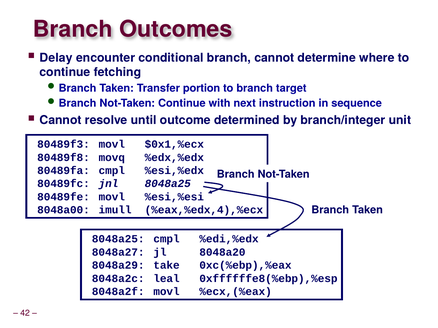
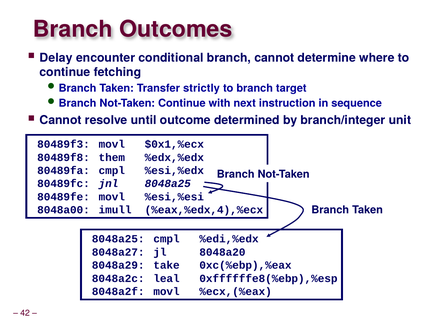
portion: portion -> strictly
movq: movq -> them
